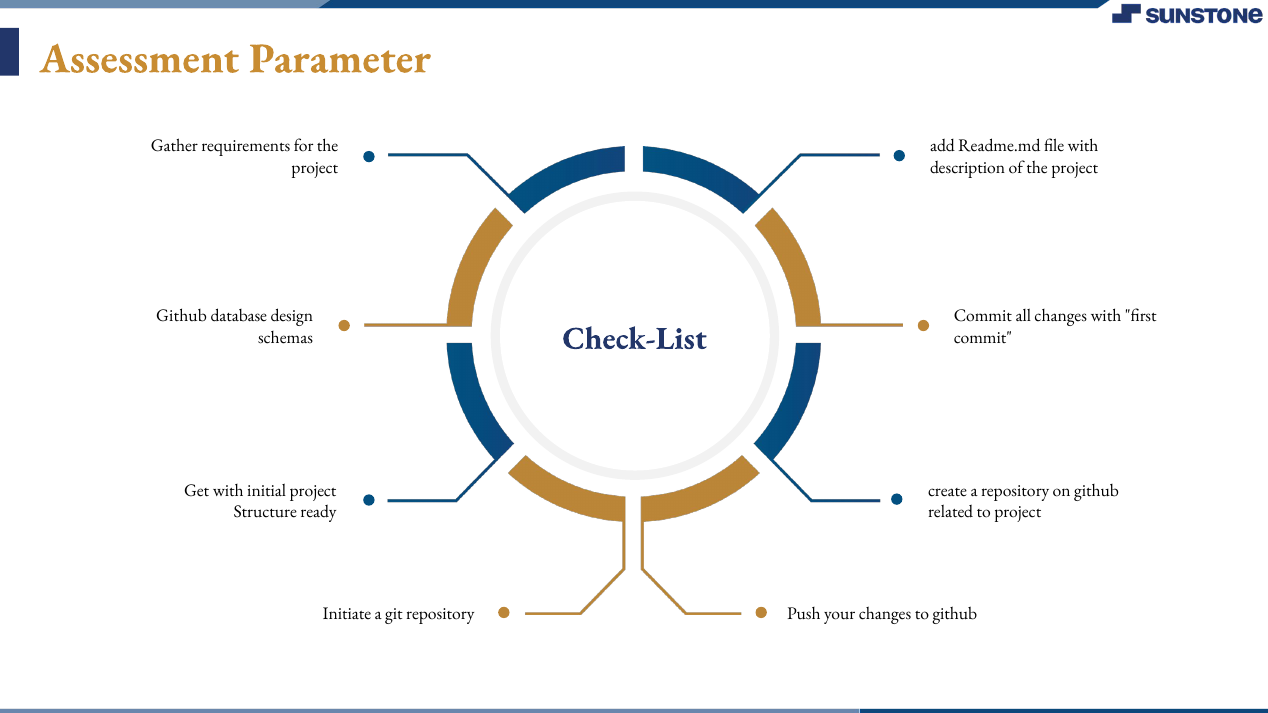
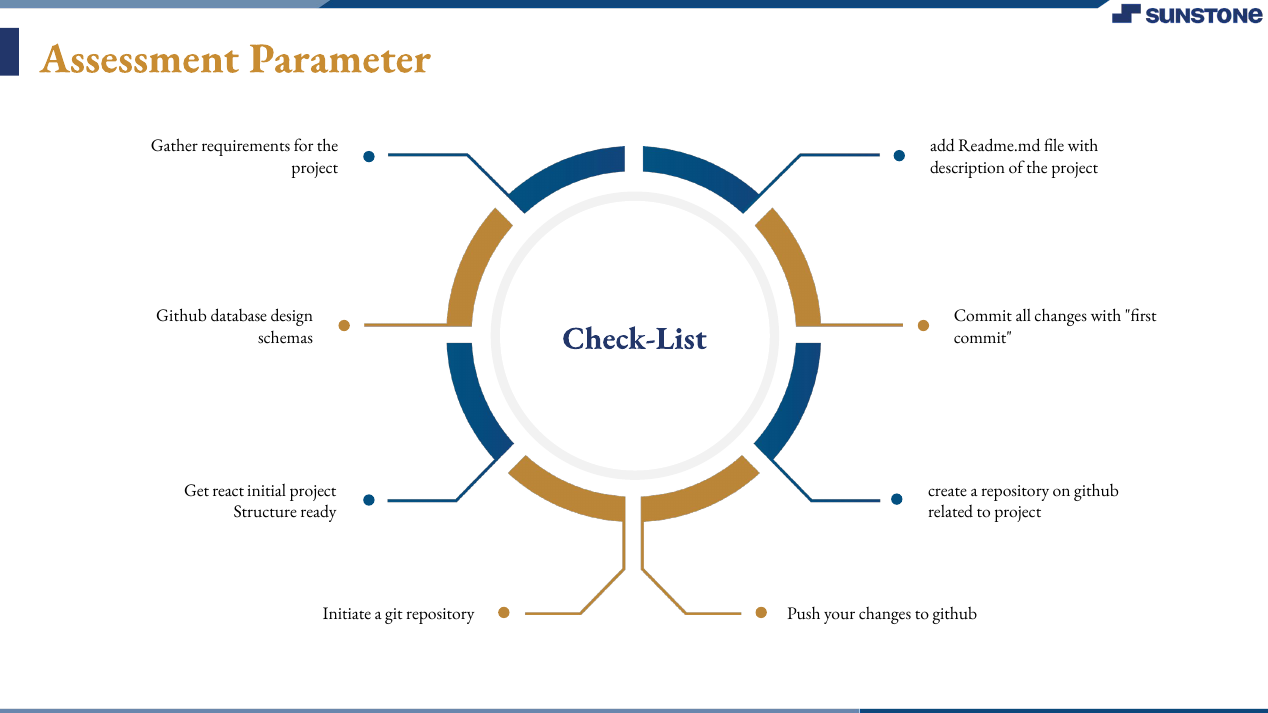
Get with: with -> react
